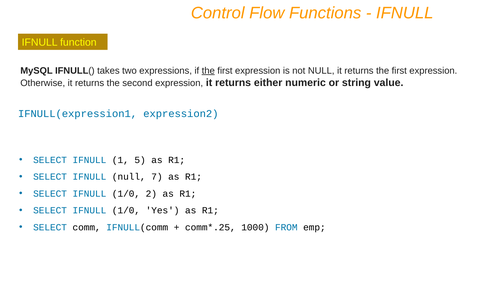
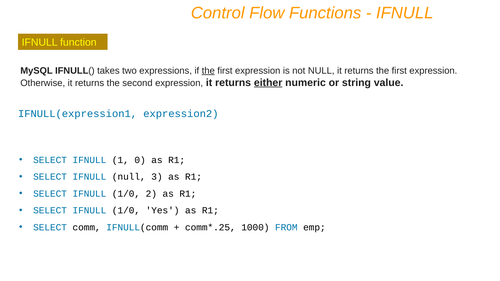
either underline: none -> present
5: 5 -> 0
7: 7 -> 3
